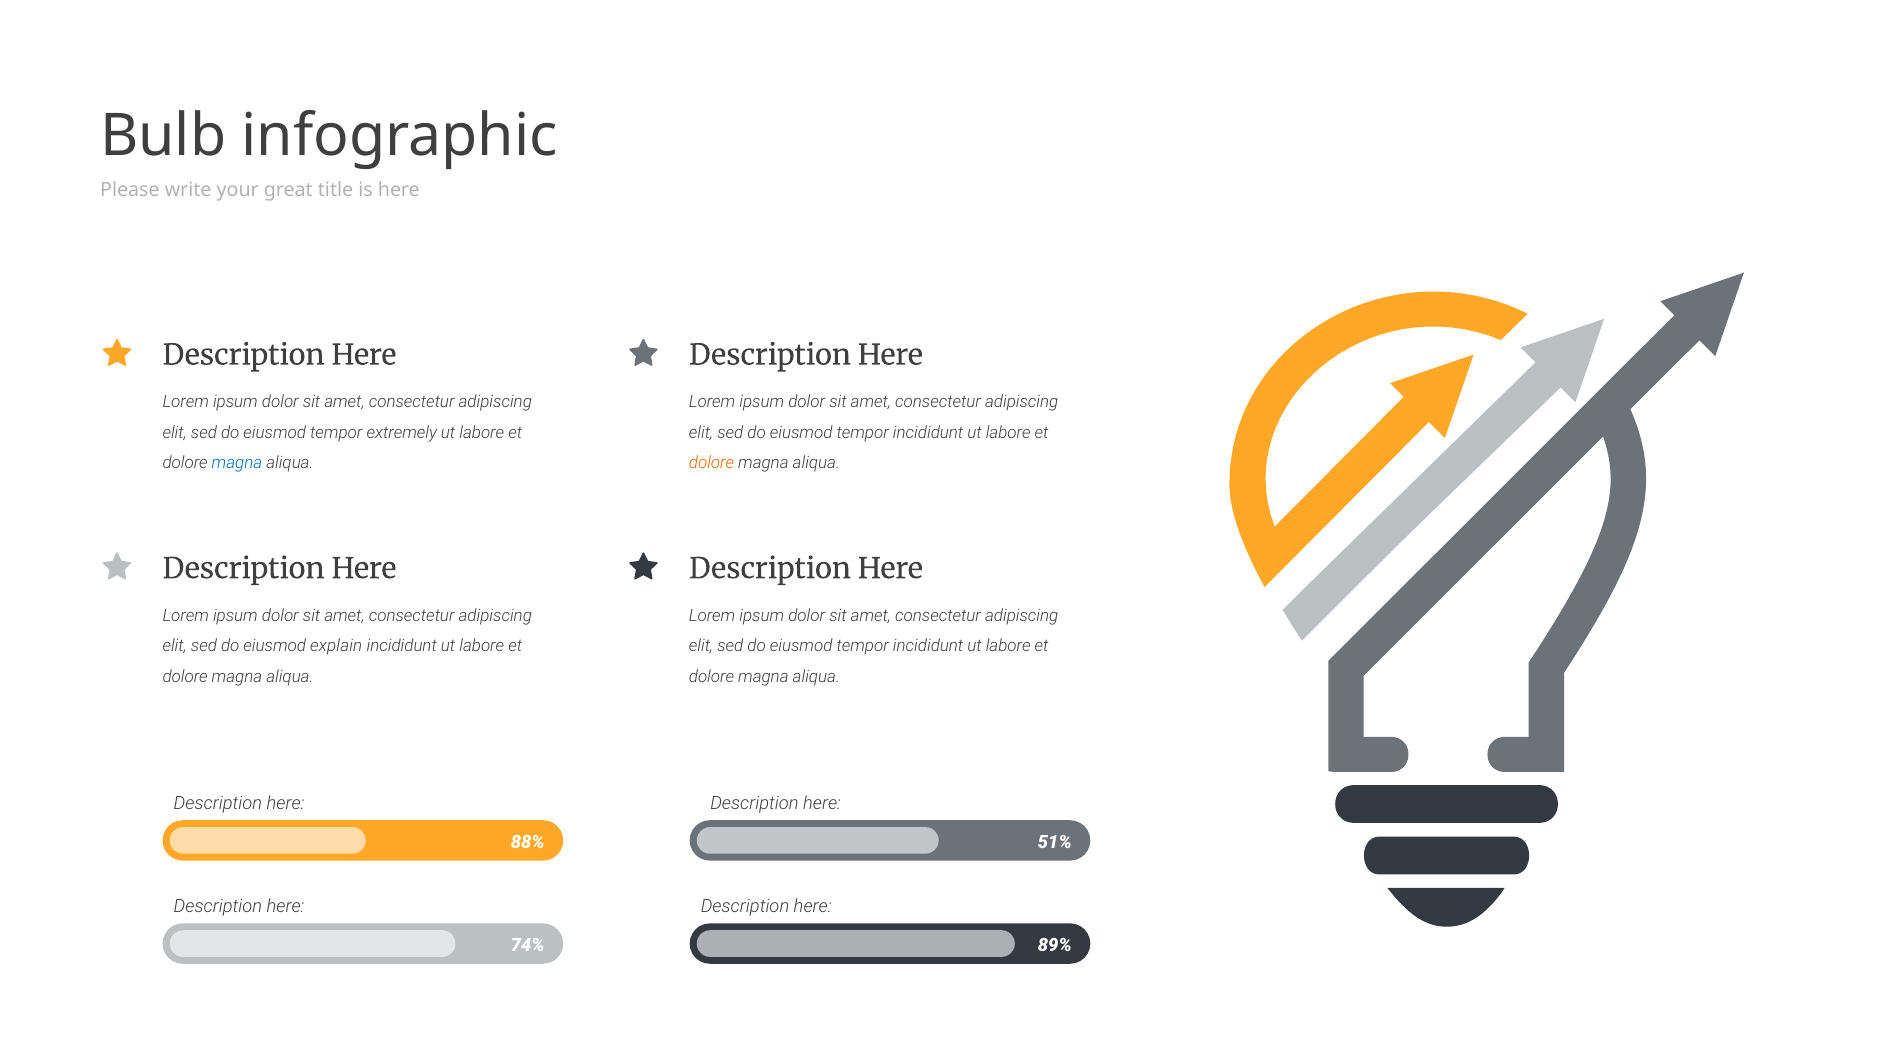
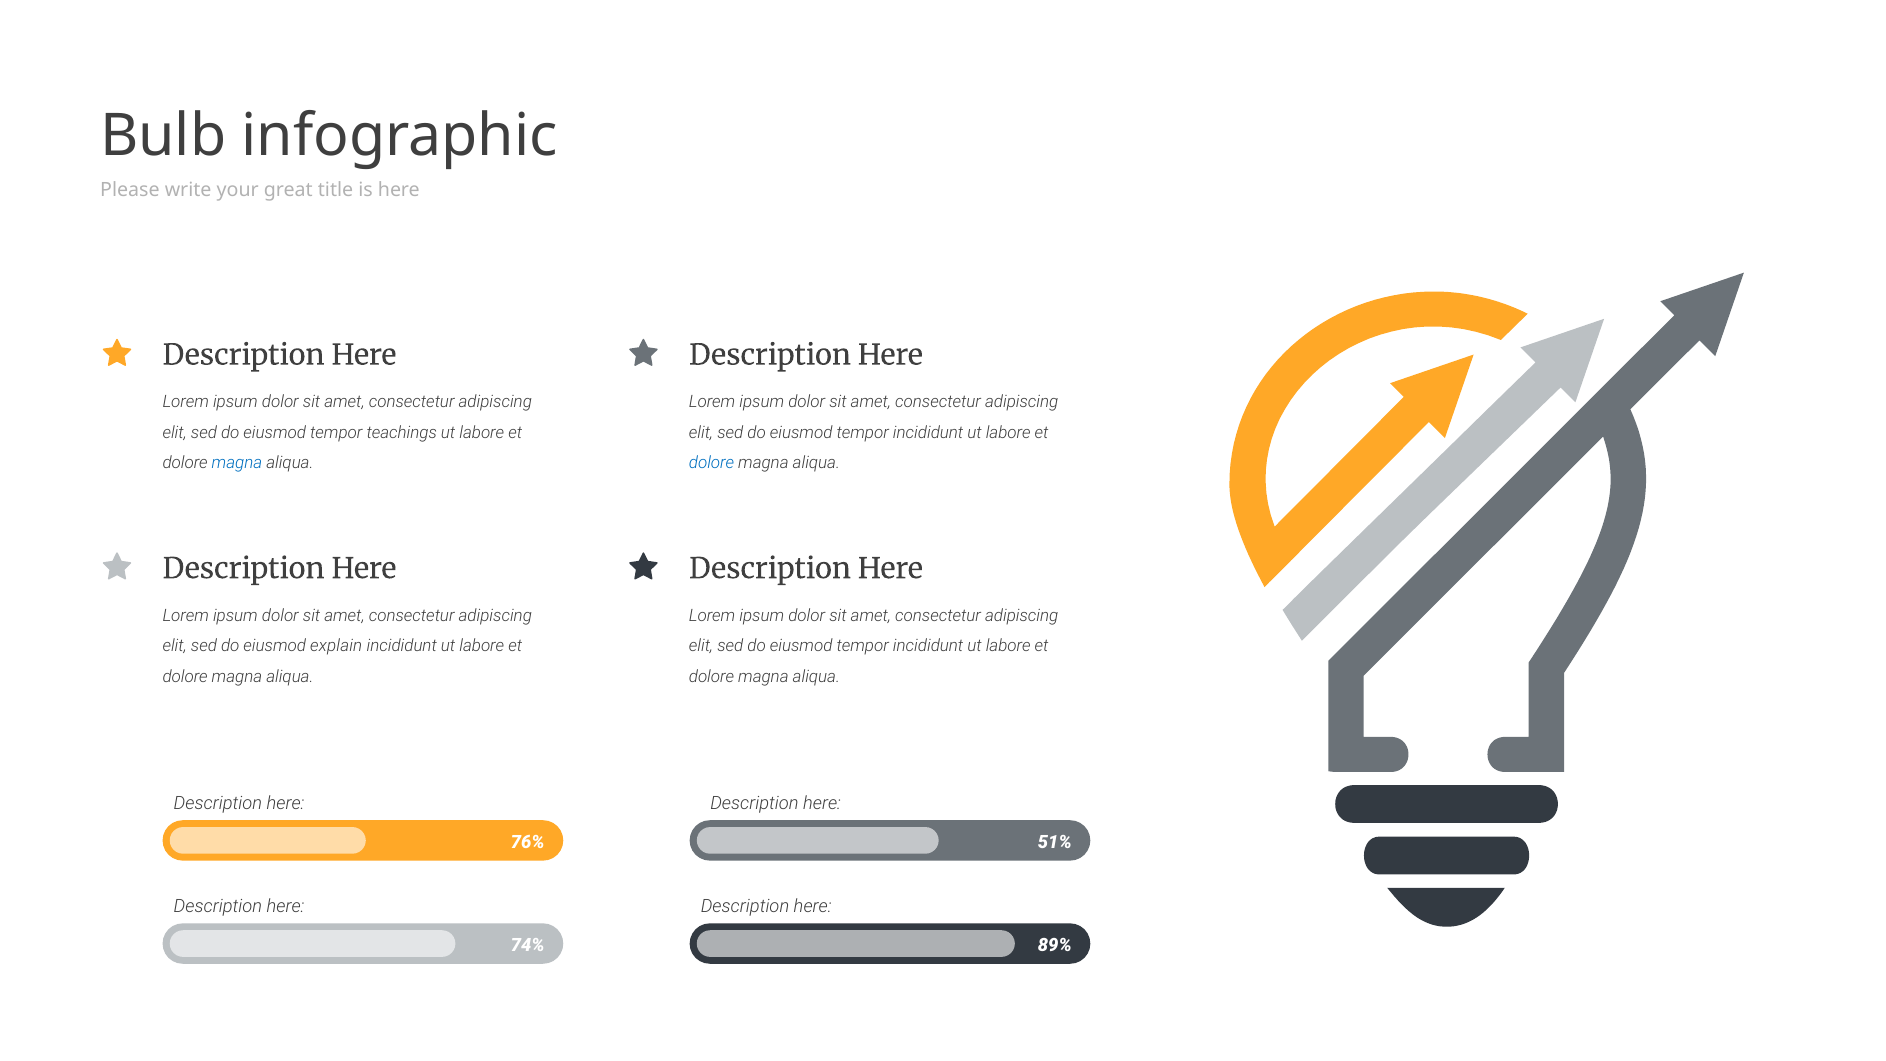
extremely: extremely -> teachings
dolore at (712, 463) colour: orange -> blue
88%: 88% -> 76%
